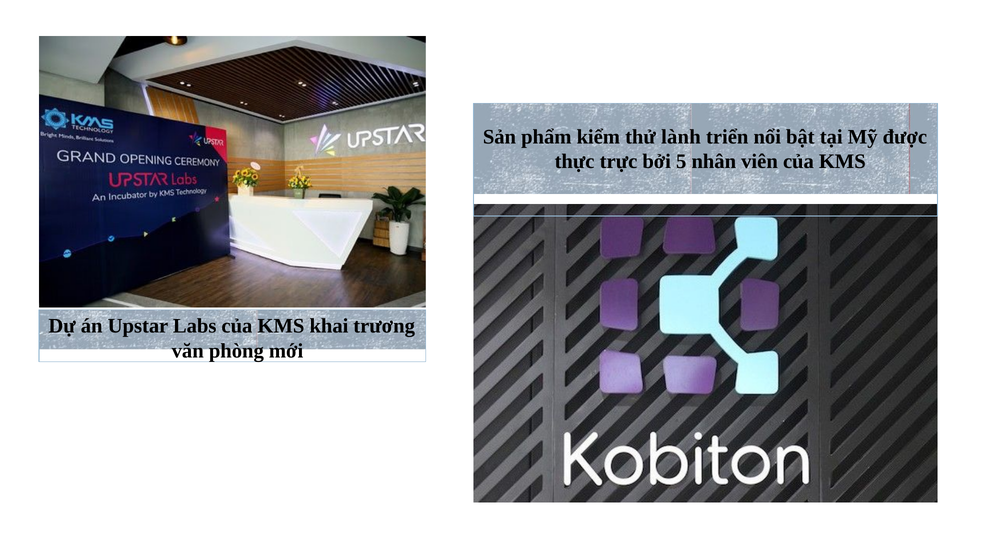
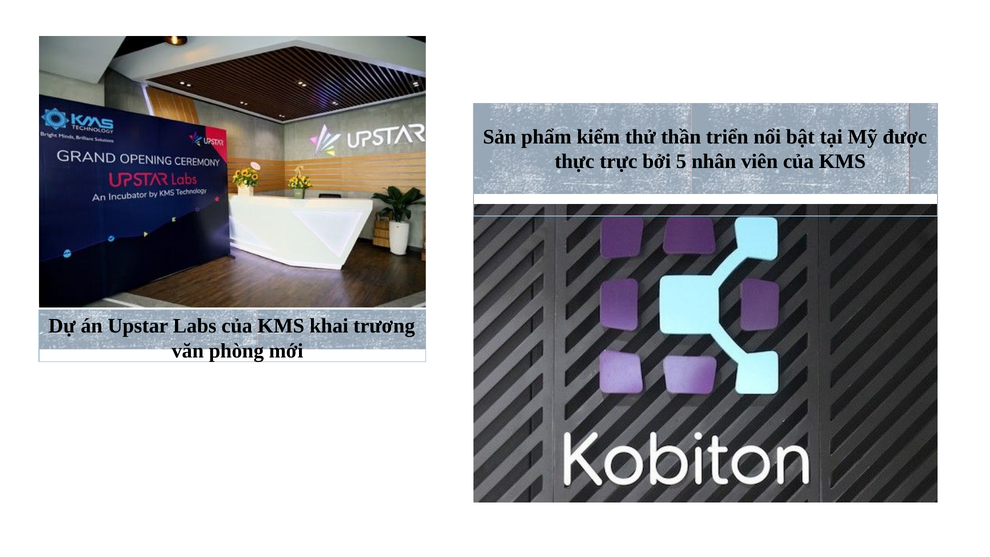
lành: lành -> thần
